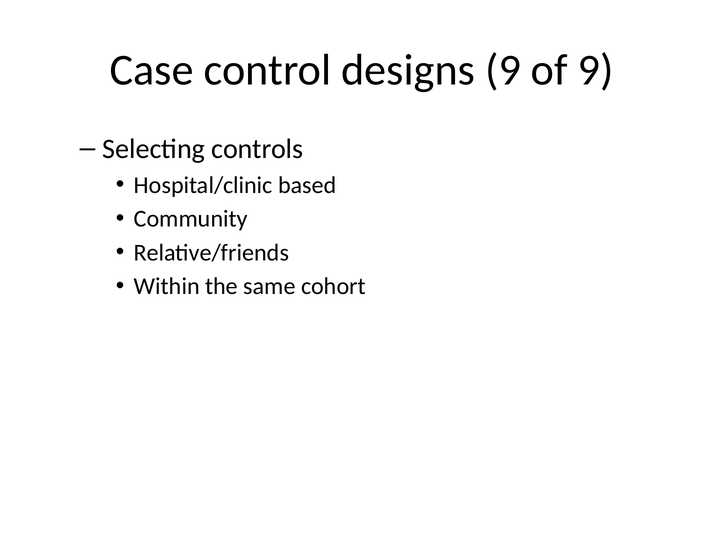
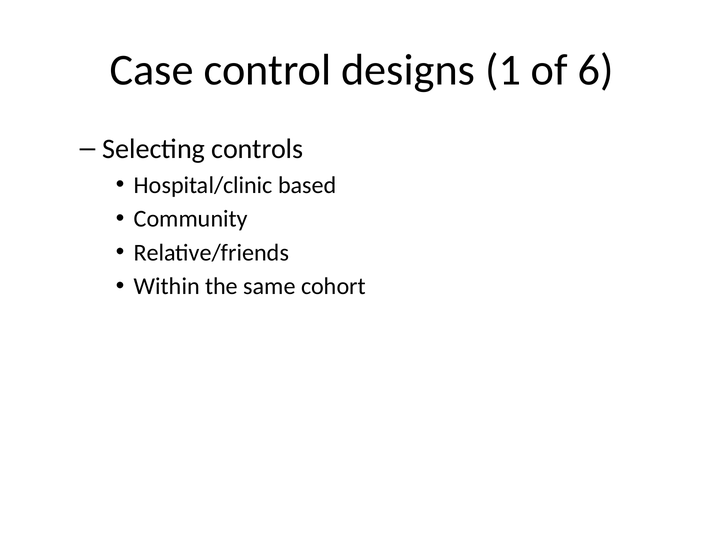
designs 9: 9 -> 1
of 9: 9 -> 6
